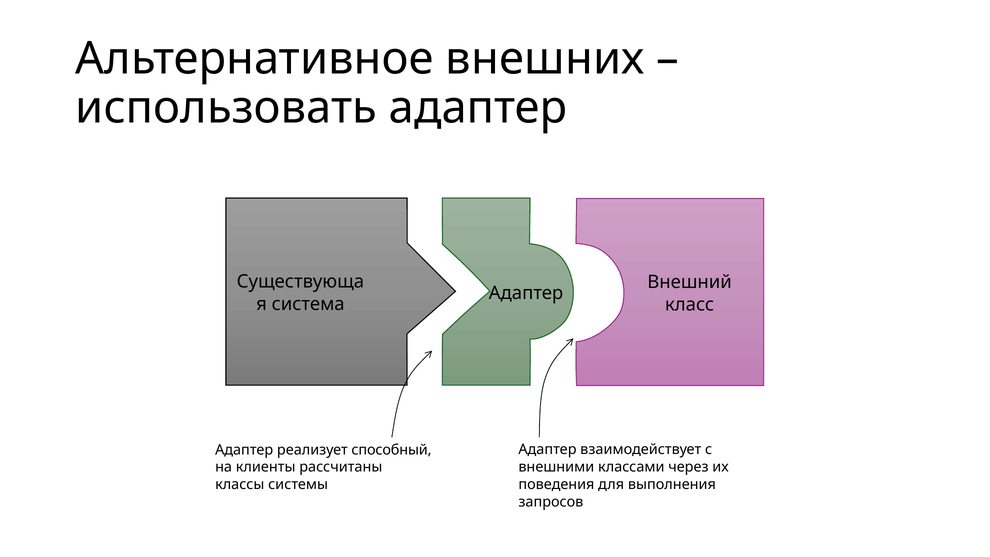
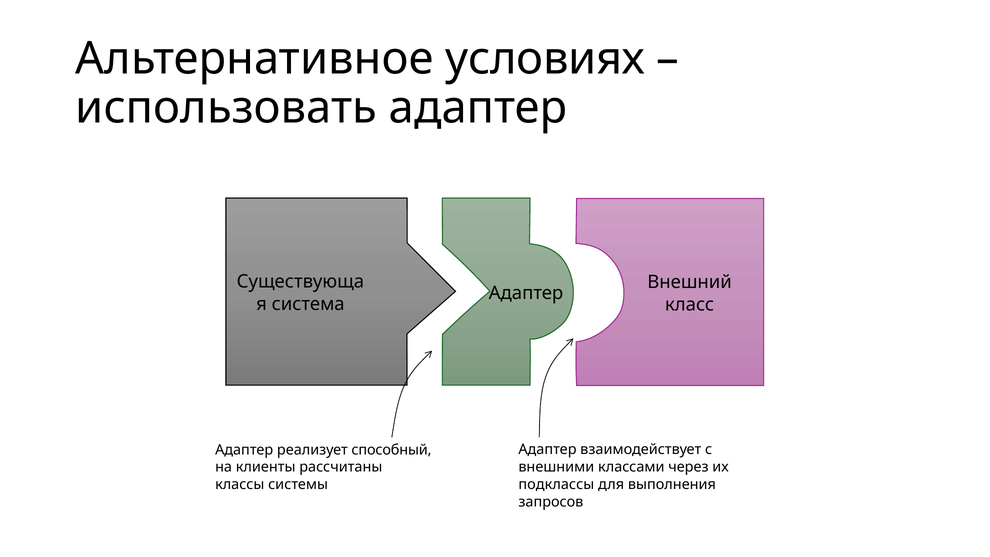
внешних: внешних -> условиях
поведения: поведения -> подклассы
